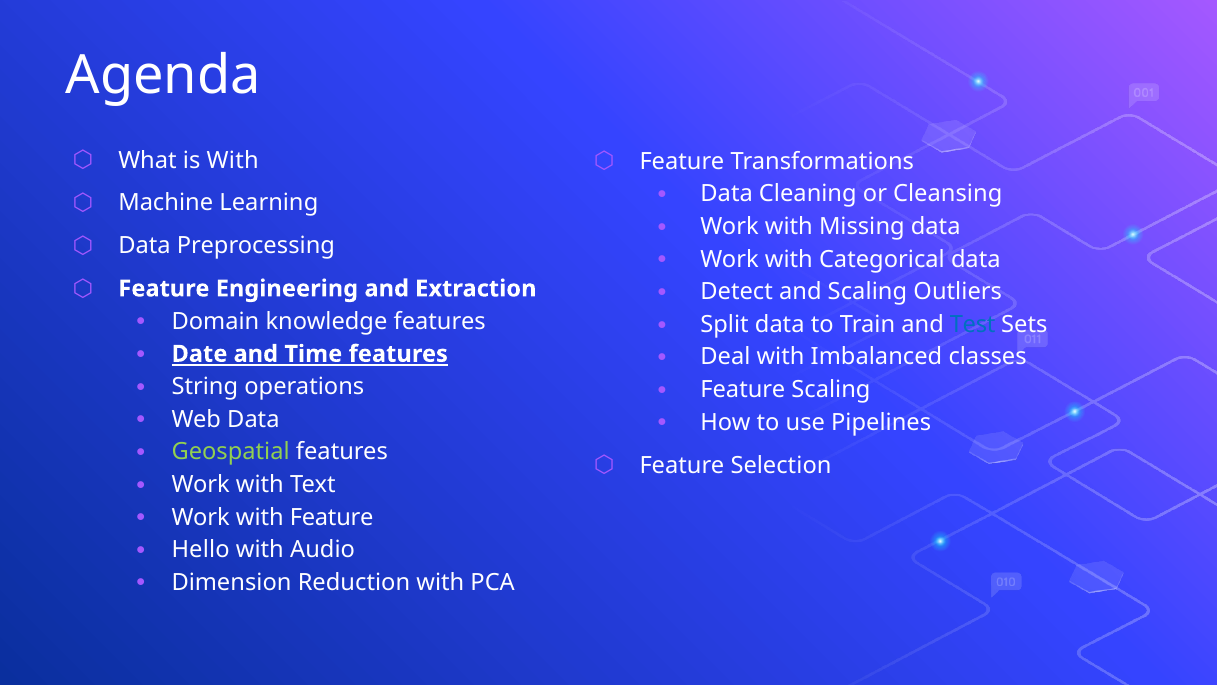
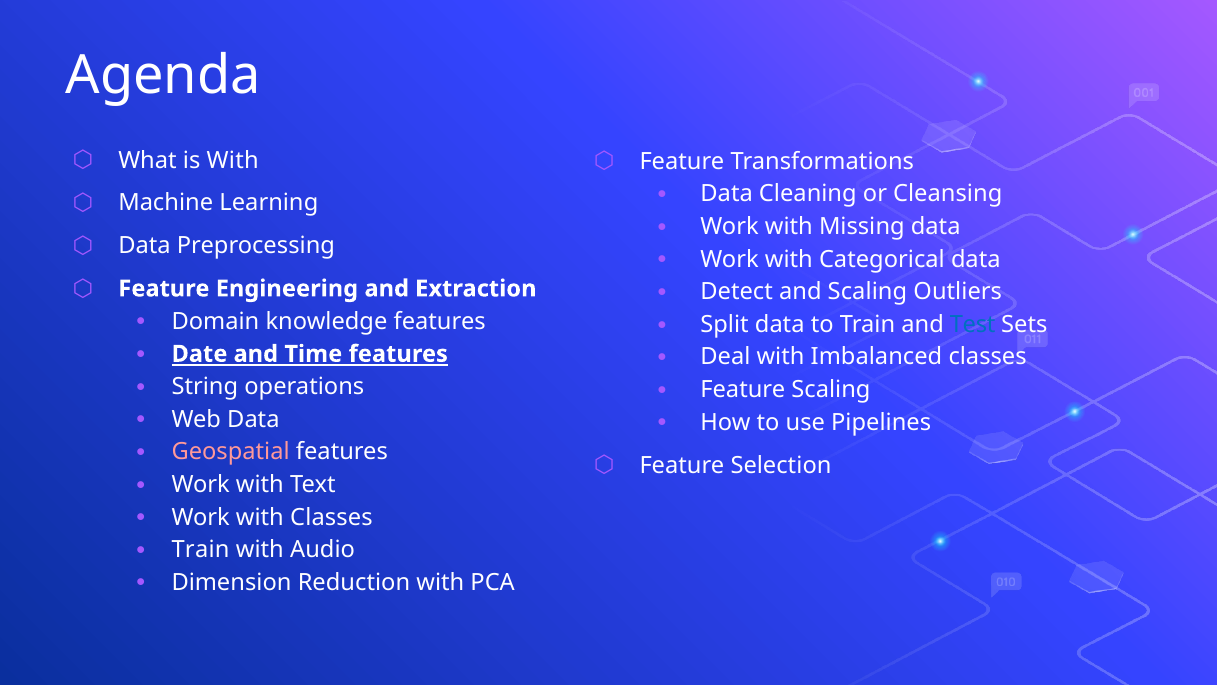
Geospatial colour: light green -> pink
with Feature: Feature -> Classes
Hello at (201, 550): Hello -> Train
